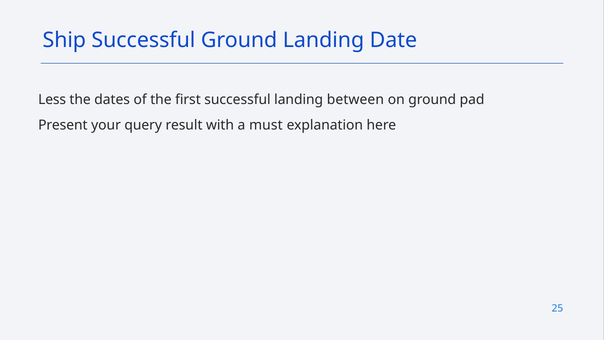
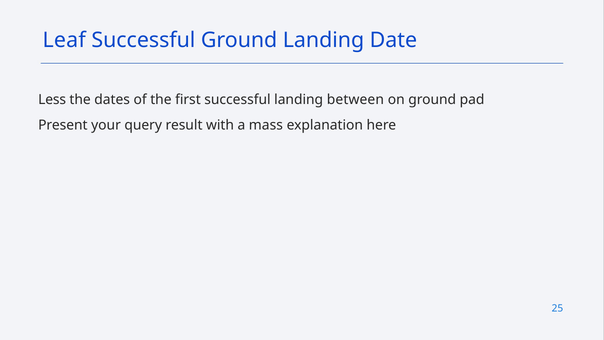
Ship: Ship -> Leaf
must: must -> mass
